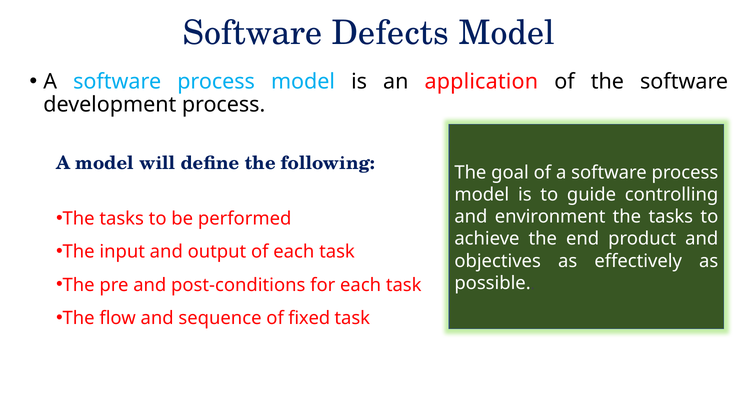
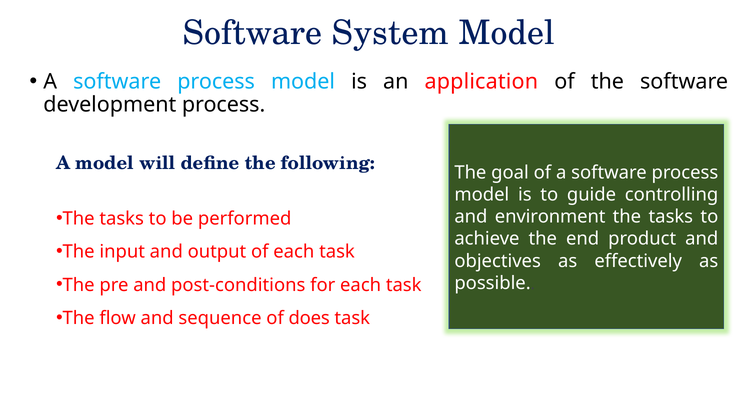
Defects: Defects -> System
fixed: fixed -> does
